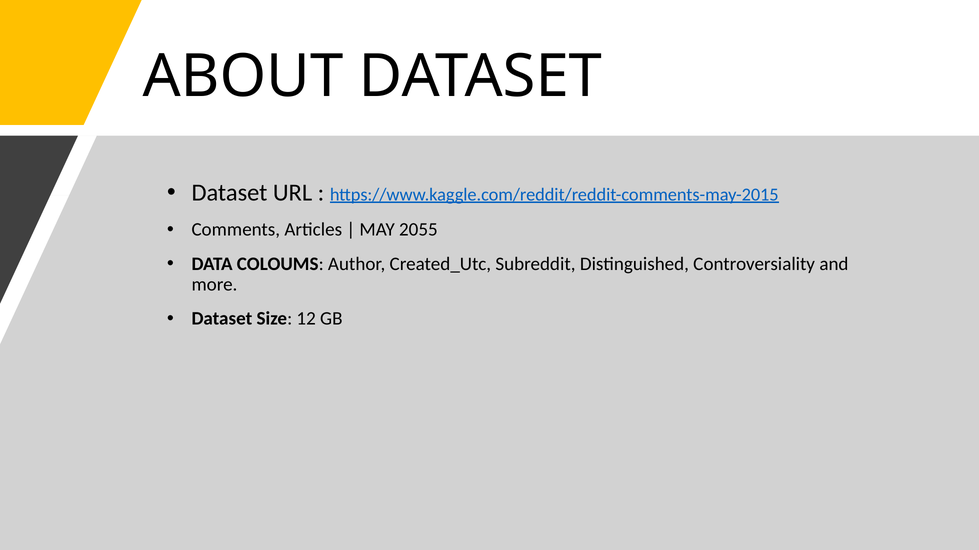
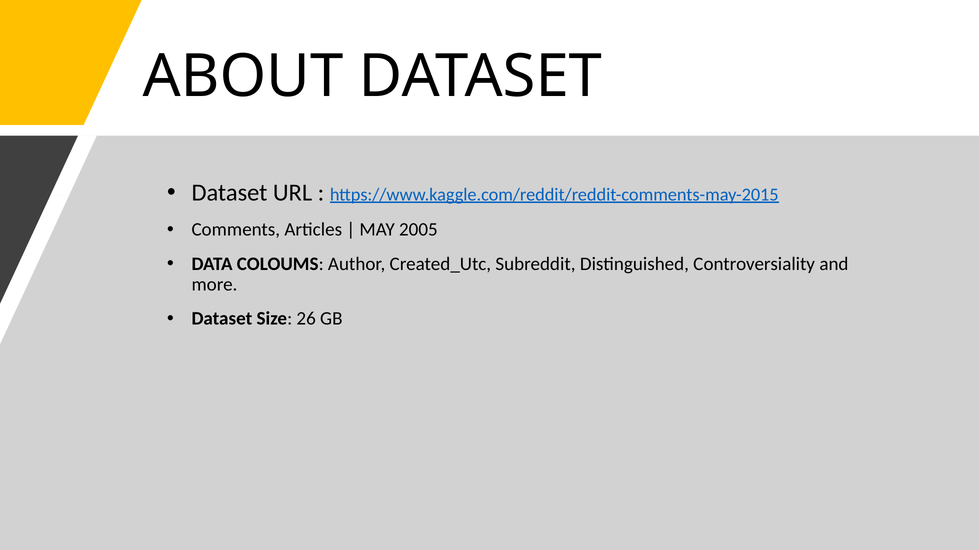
2055: 2055 -> 2005
12: 12 -> 26
